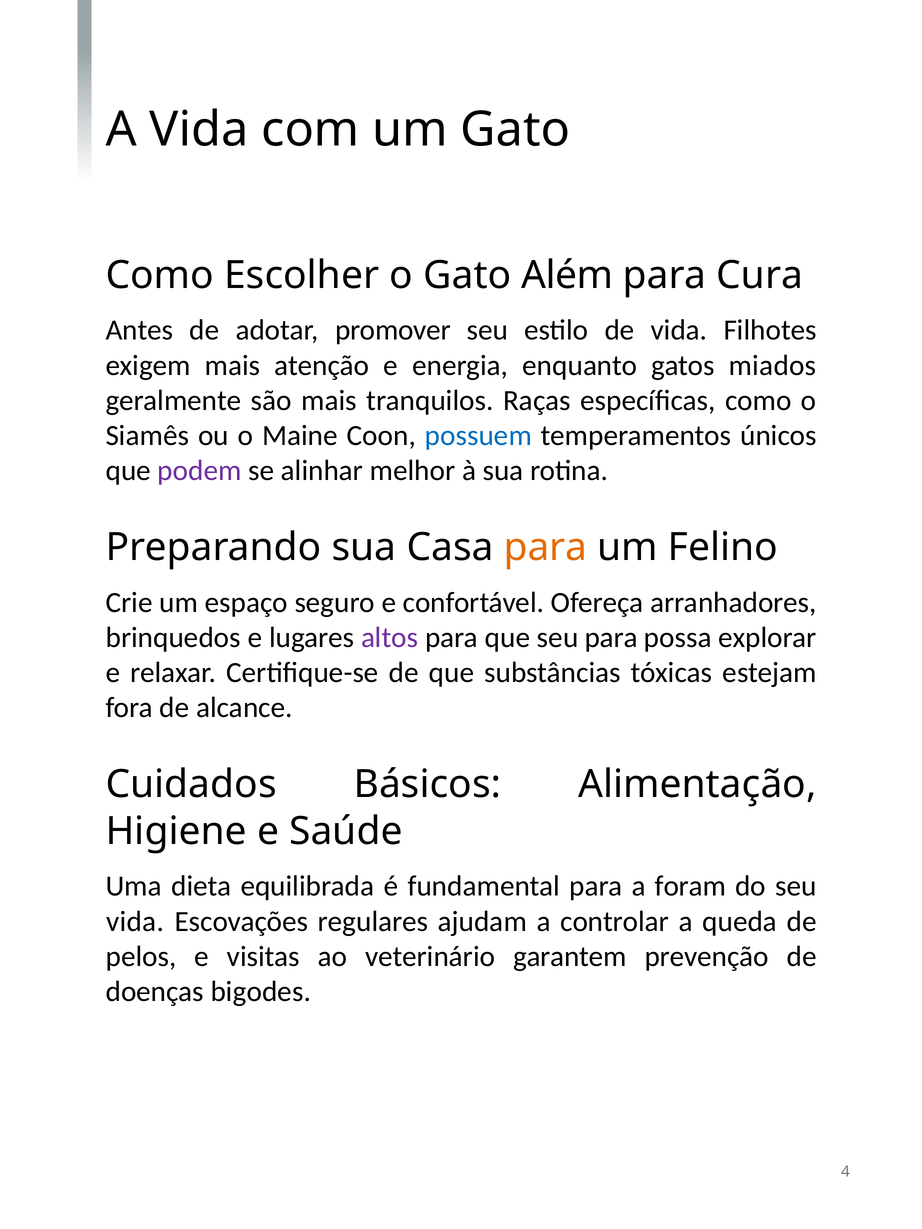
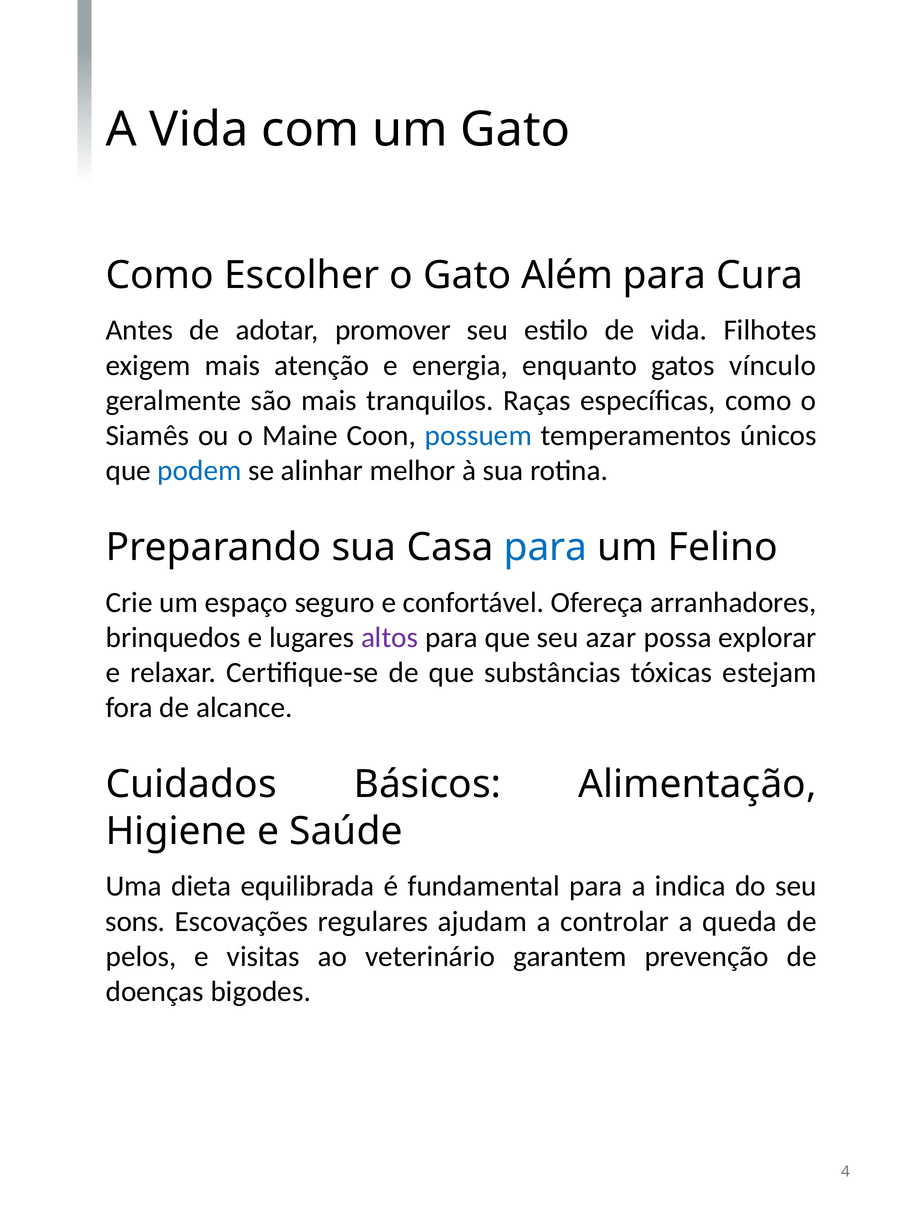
miados: miados -> vínculo
podem colour: purple -> blue
para at (546, 548) colour: orange -> blue
seu para: para -> azar
foram: foram -> indica
vida at (135, 922): vida -> sons
